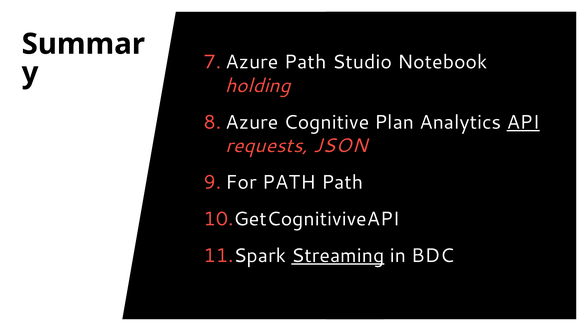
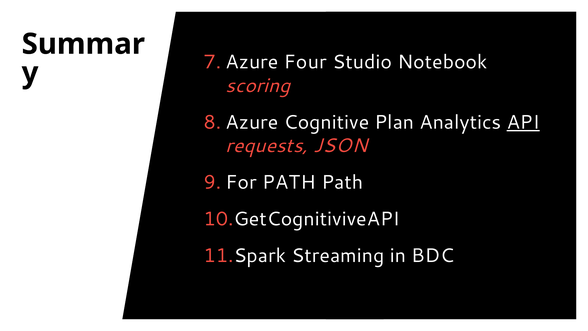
Path at (305, 62): Path -> Four
holding: holding -> scoring
Streaming underline: present -> none
